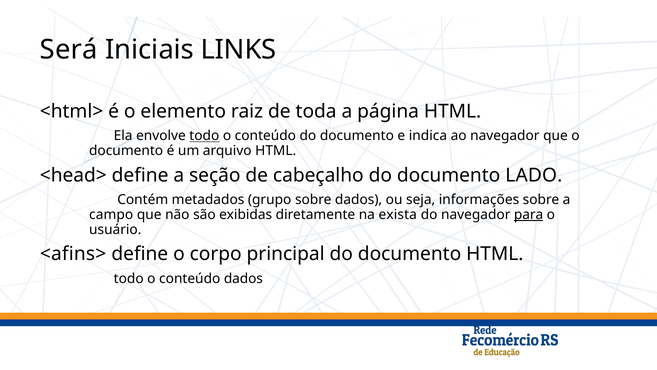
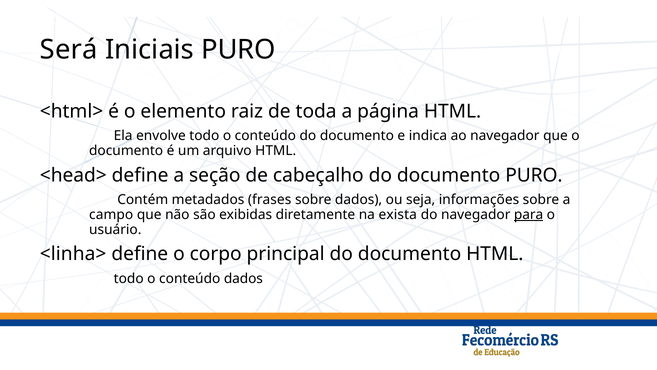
Iniciais LINKS: LINKS -> PURO
todo at (204, 136) underline: present -> none
documento LADO: LADO -> PURO
grupo: grupo -> frases
<afins>: <afins> -> <linha>
